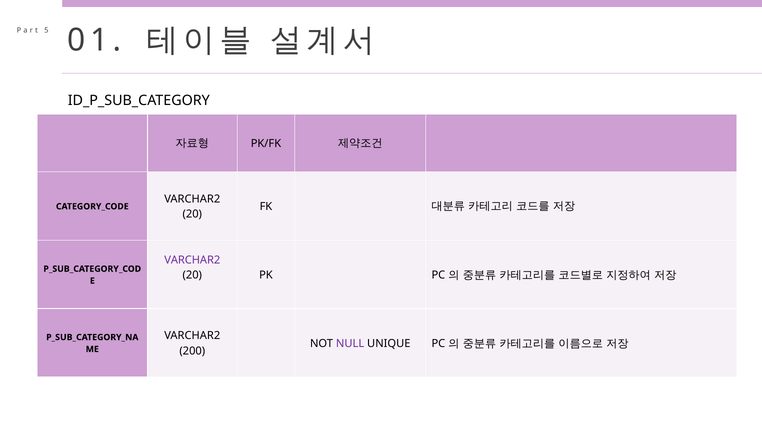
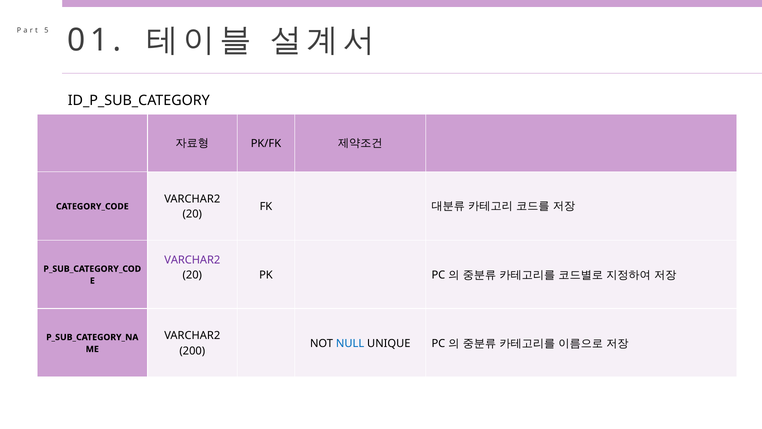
NULL colour: purple -> blue
